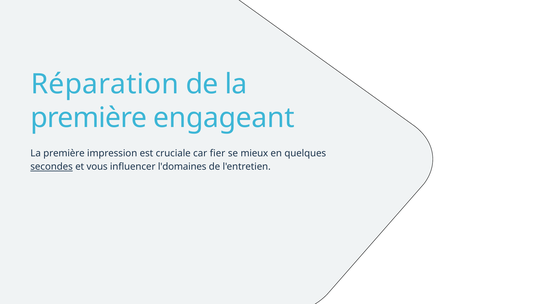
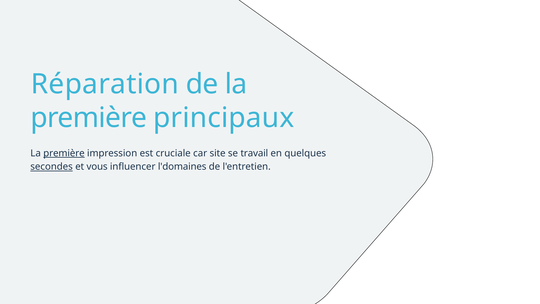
engageant: engageant -> principaux
première at (64, 153) underline: none -> present
fier: fier -> site
mieux: mieux -> travail
